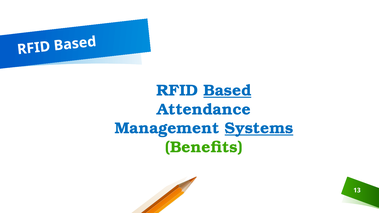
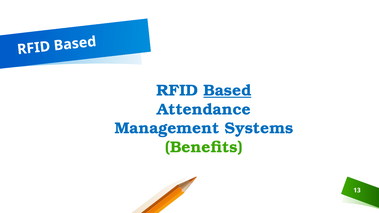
Systems underline: present -> none
